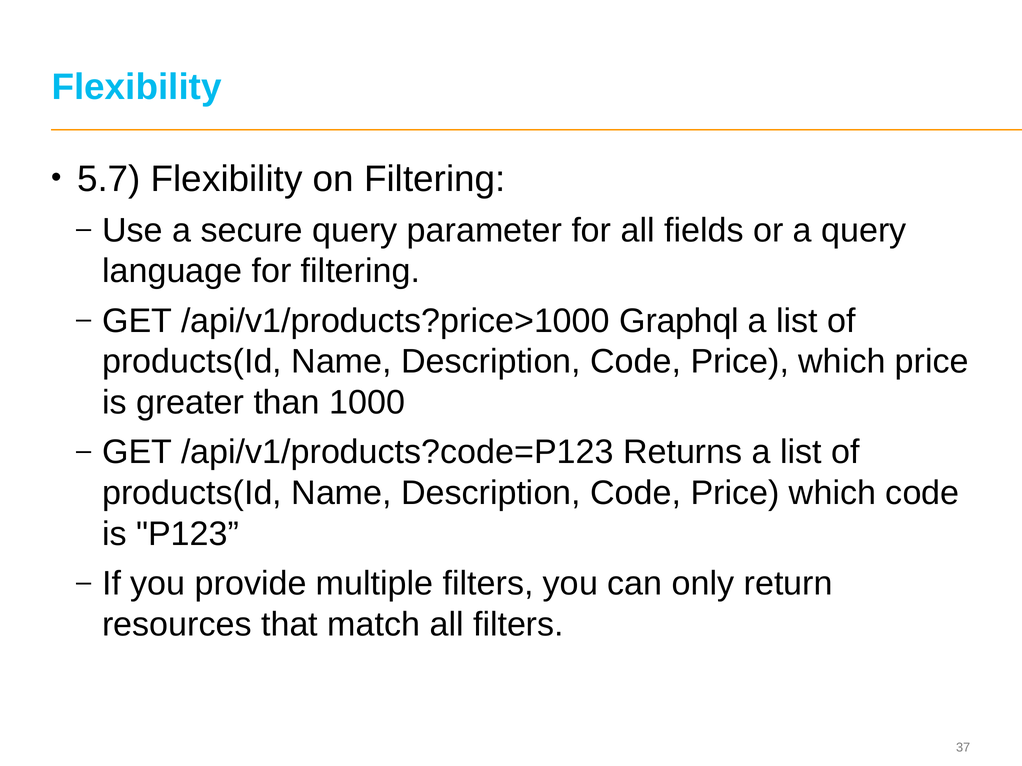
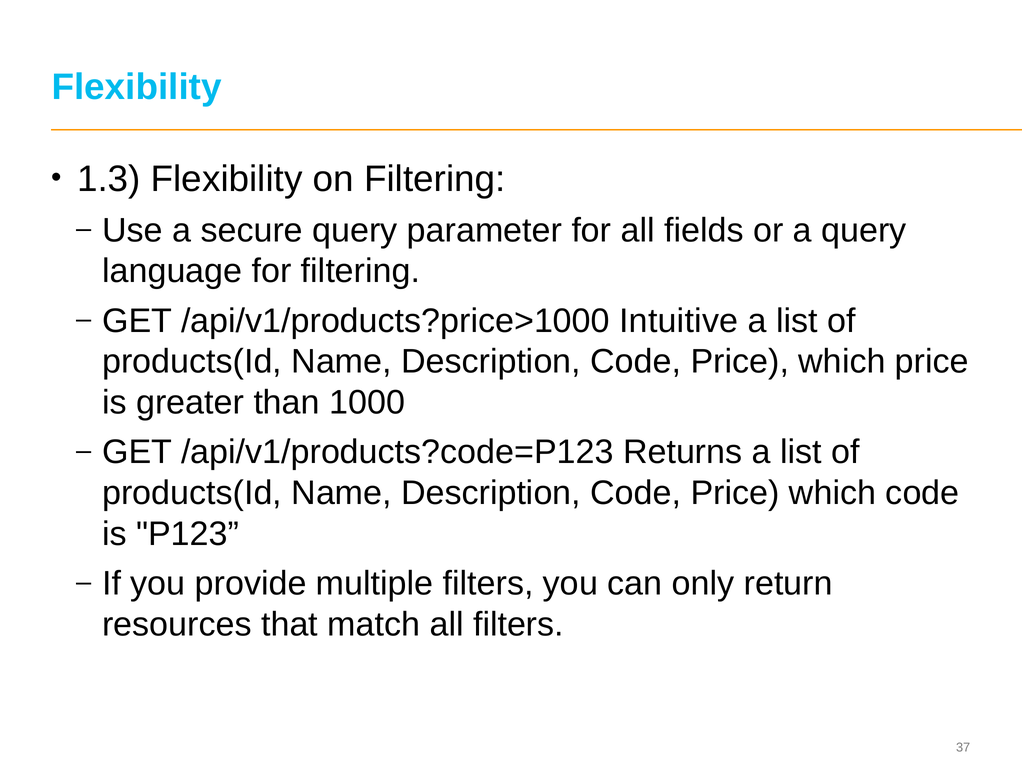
5.7: 5.7 -> 1.3
Graphql: Graphql -> Intuitive
